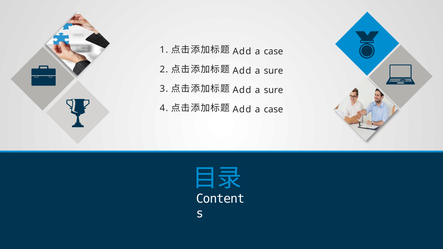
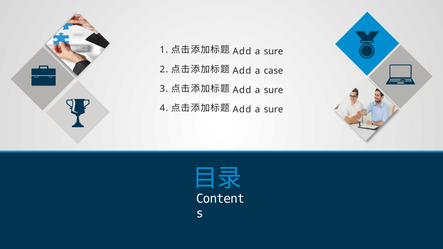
case at (274, 51): case -> sure
sure at (273, 71): sure -> case
case at (274, 109): case -> sure
